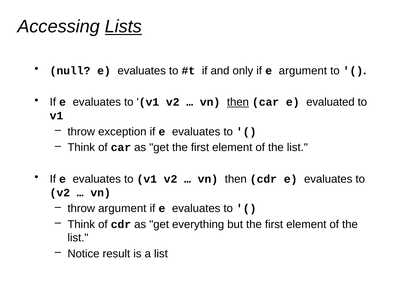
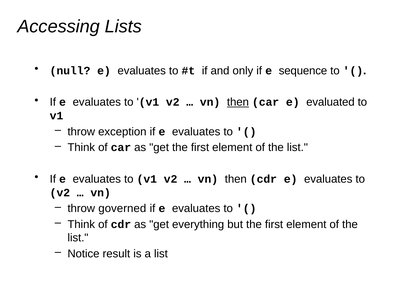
Lists underline: present -> none
e argument: argument -> sequence
throw argument: argument -> governed
